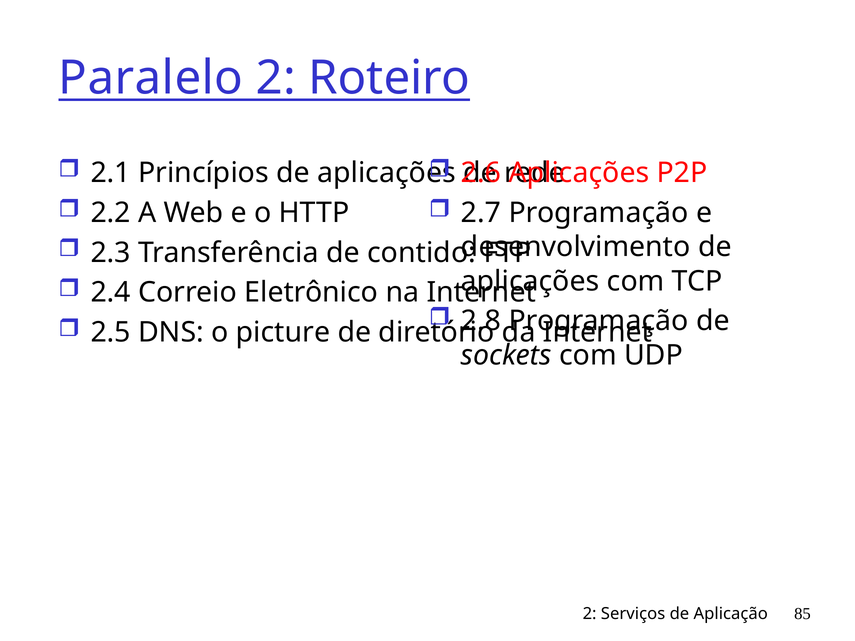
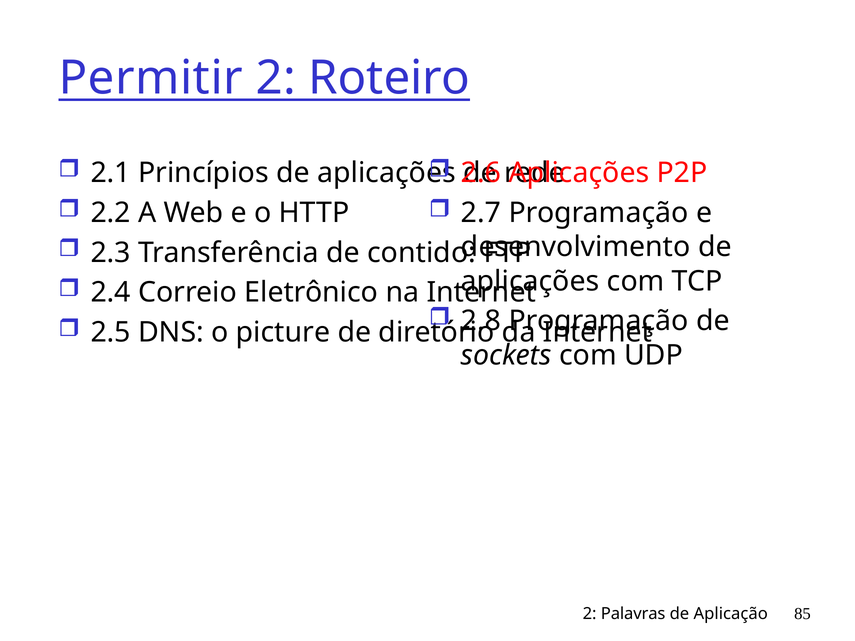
Paralelo: Paralelo -> Permitir
Serviços: Serviços -> Palavras
